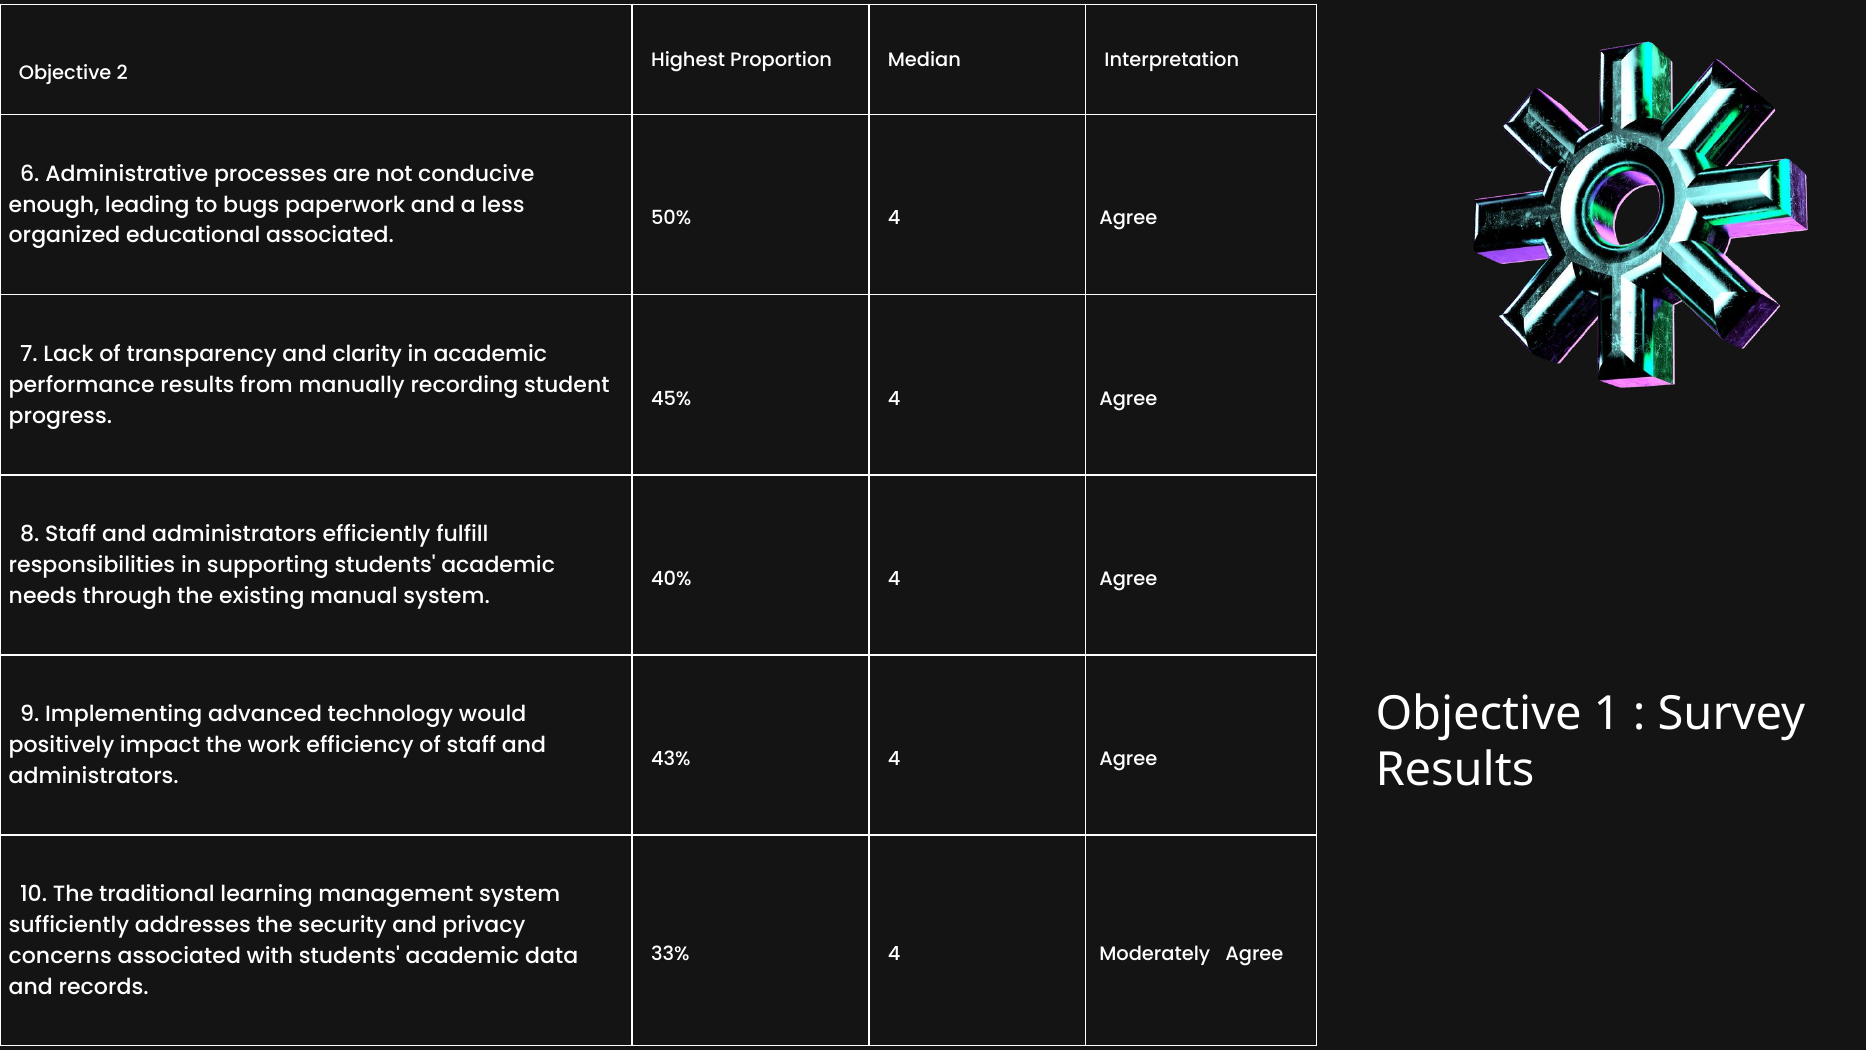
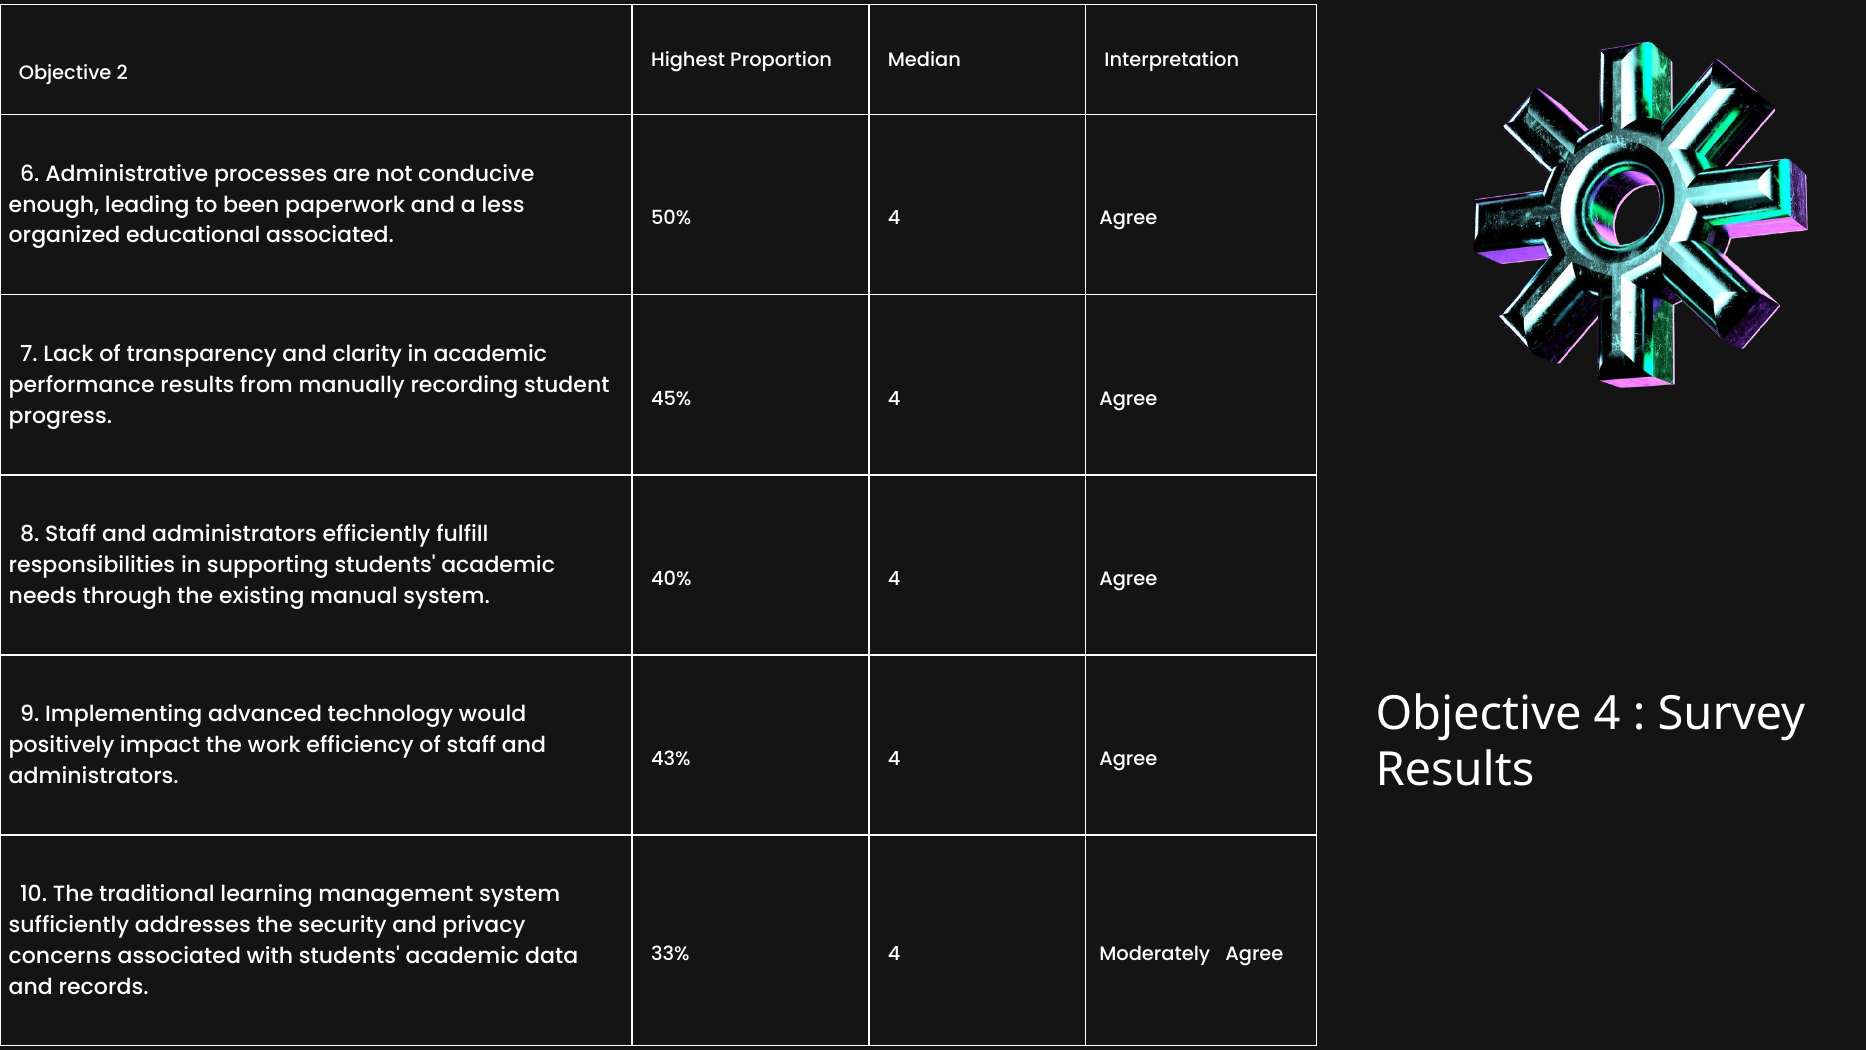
bugs: bugs -> been
Objective 1: 1 -> 4
